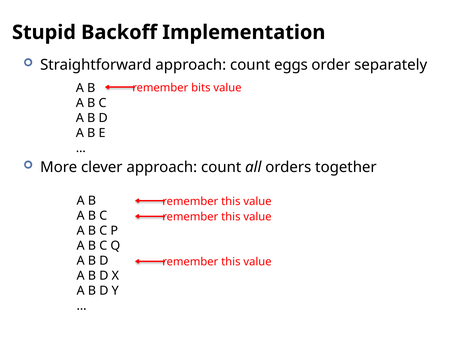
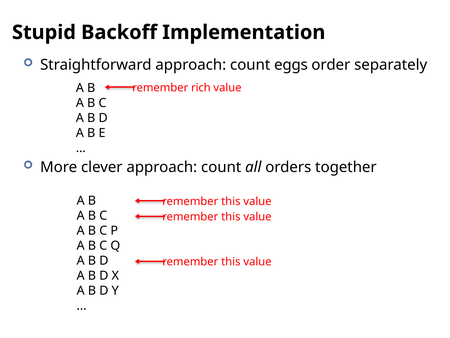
bits: bits -> rich
